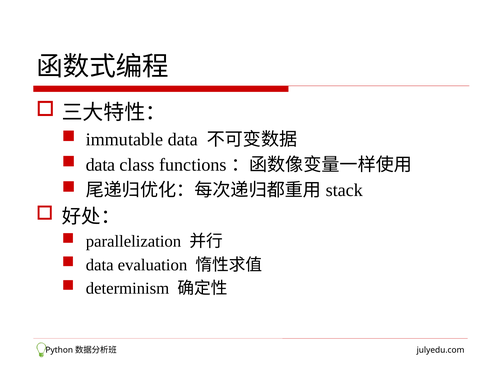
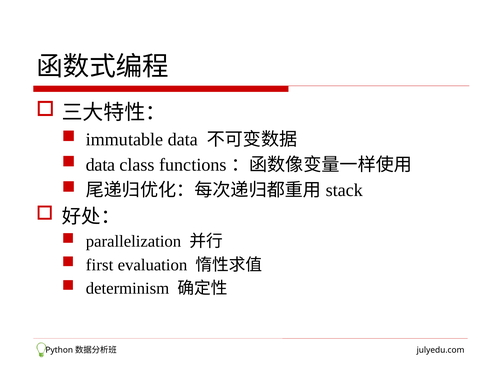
data at (100, 265): data -> first
